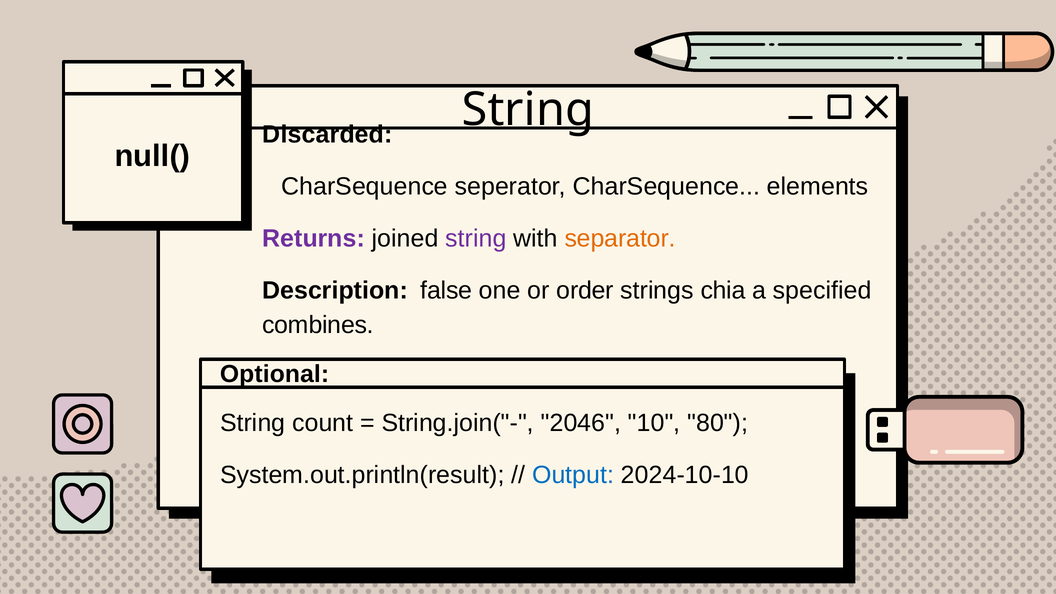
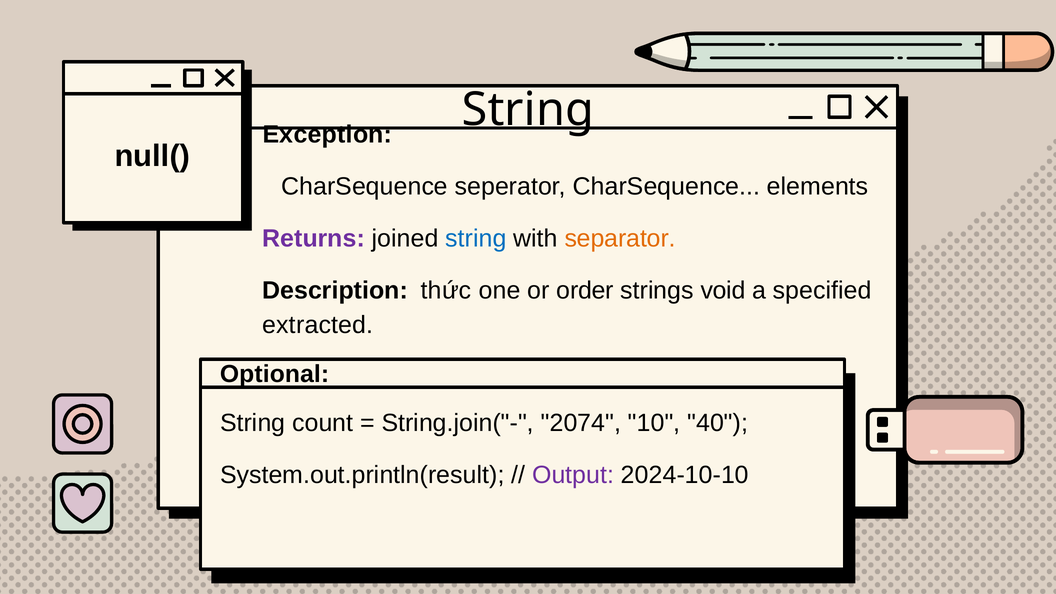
Discarded: Discarded -> Exception
string at (476, 238) colour: purple -> blue
false: false -> thức
chia: chia -> void
combines: combines -> extracted
2046: 2046 -> 2074
80: 80 -> 40
Output colour: blue -> purple
